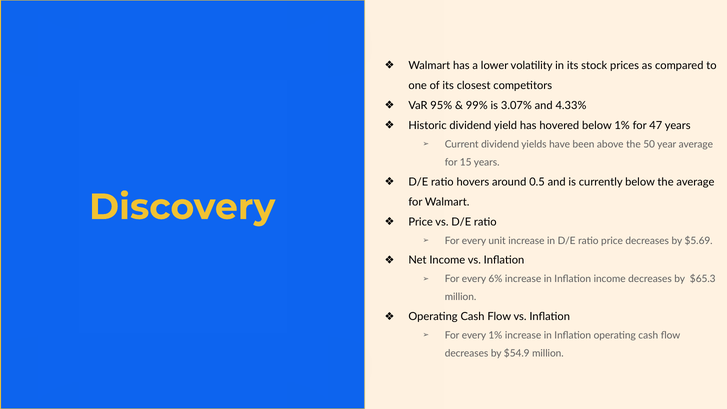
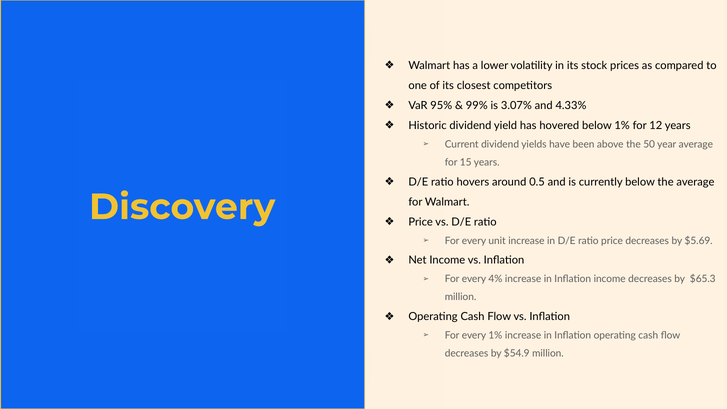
47: 47 -> 12
6%: 6% -> 4%
